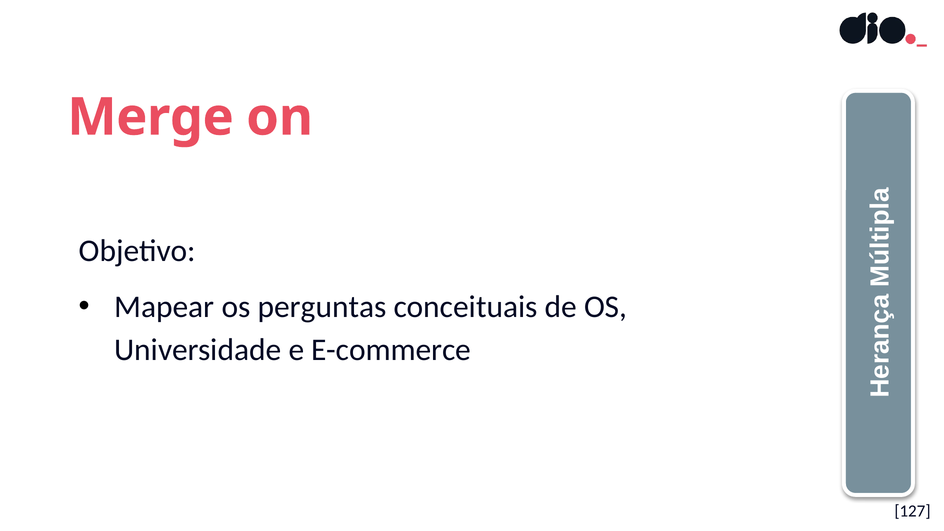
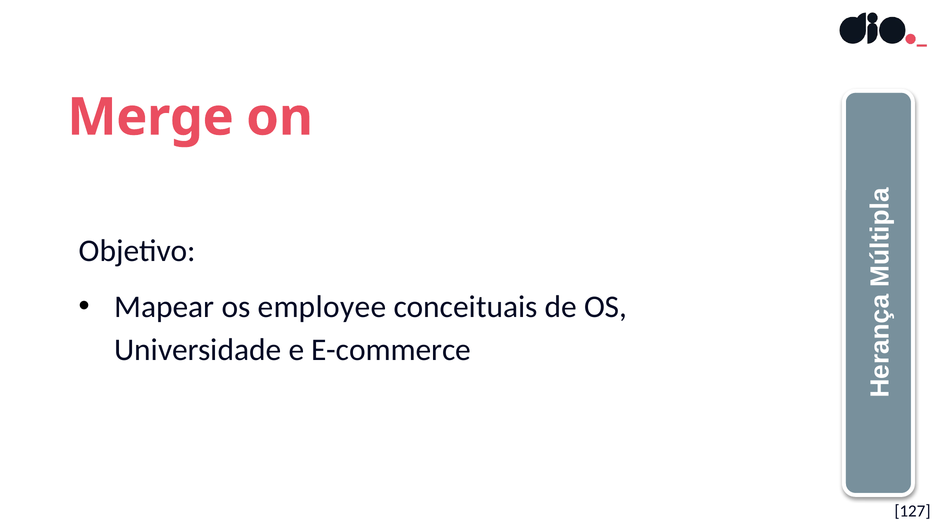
perguntas: perguntas -> employee
